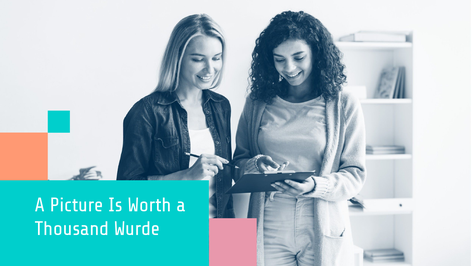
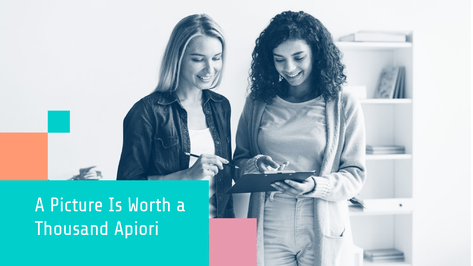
Wurde: Wurde -> Apiori
